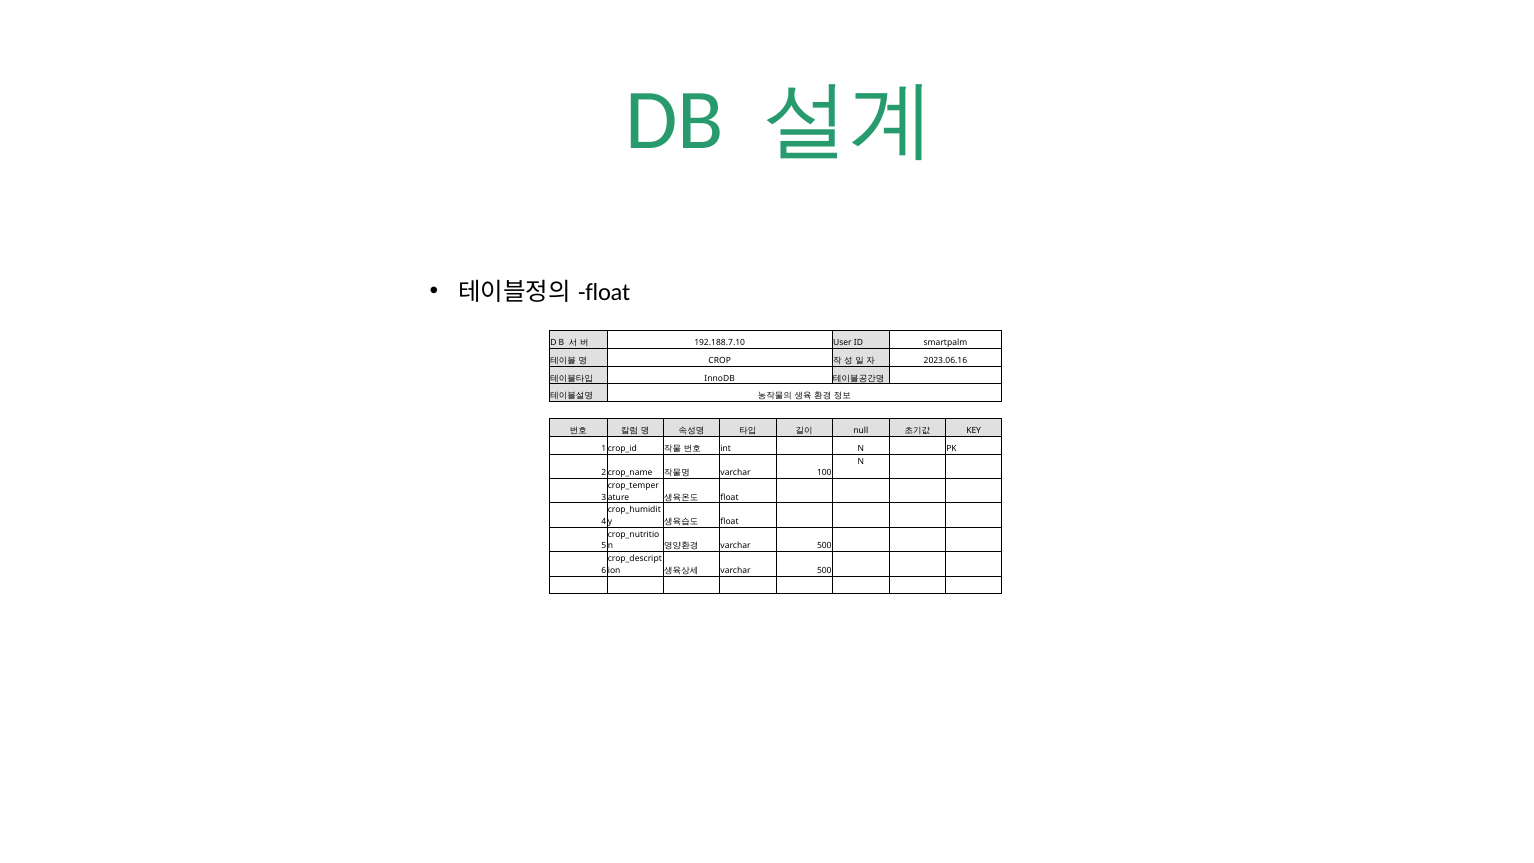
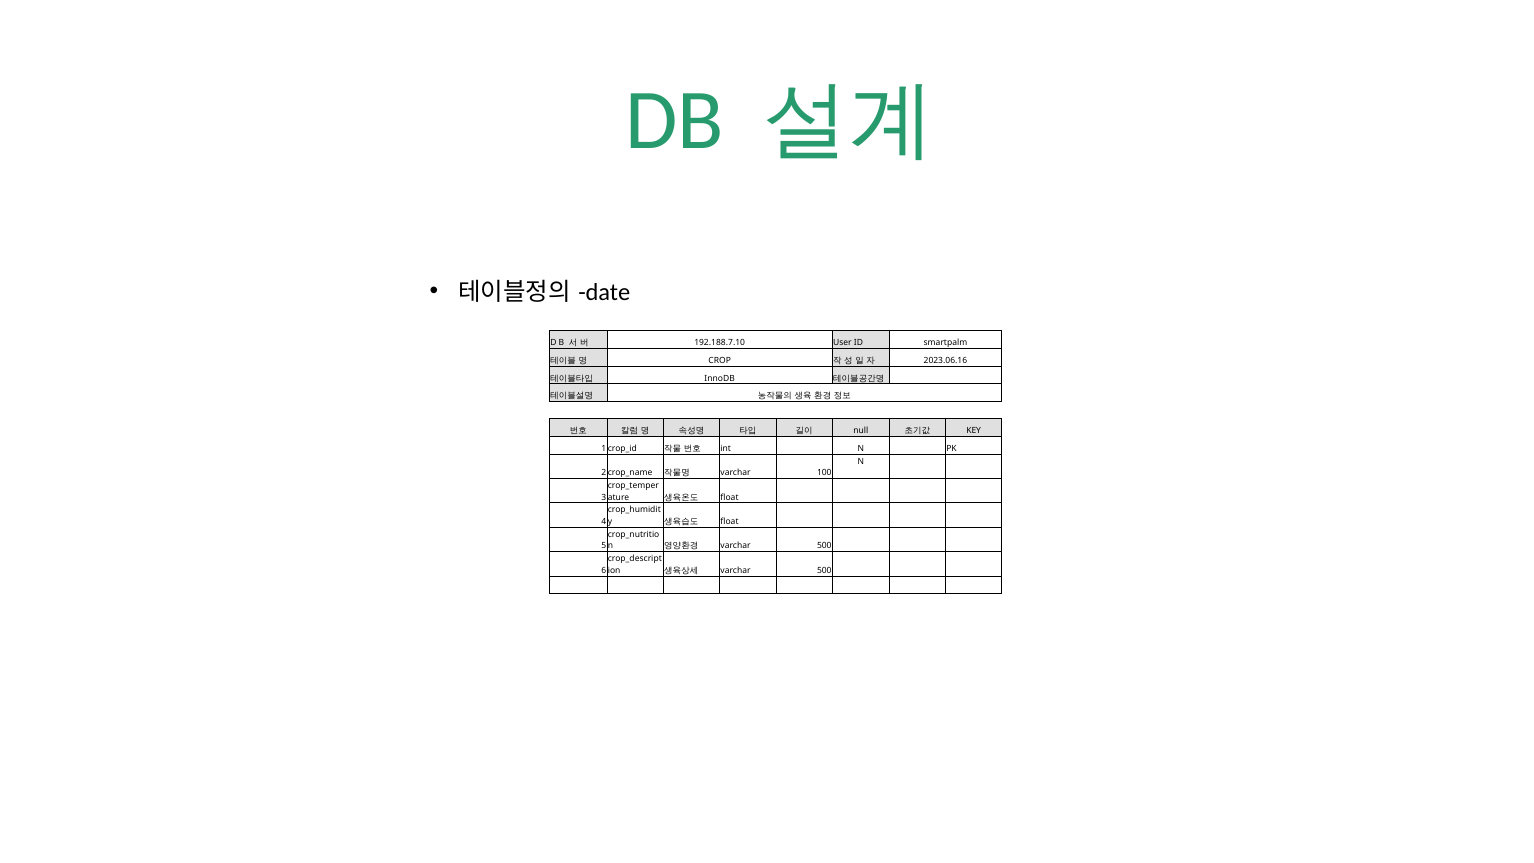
float at (604, 292): float -> date
